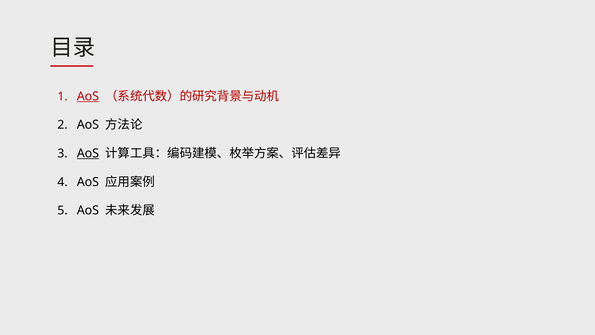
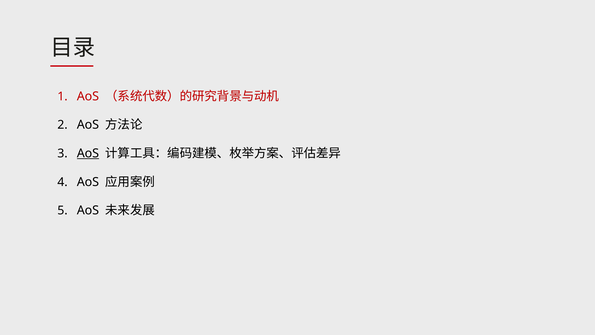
AoS at (88, 96) underline: present -> none
